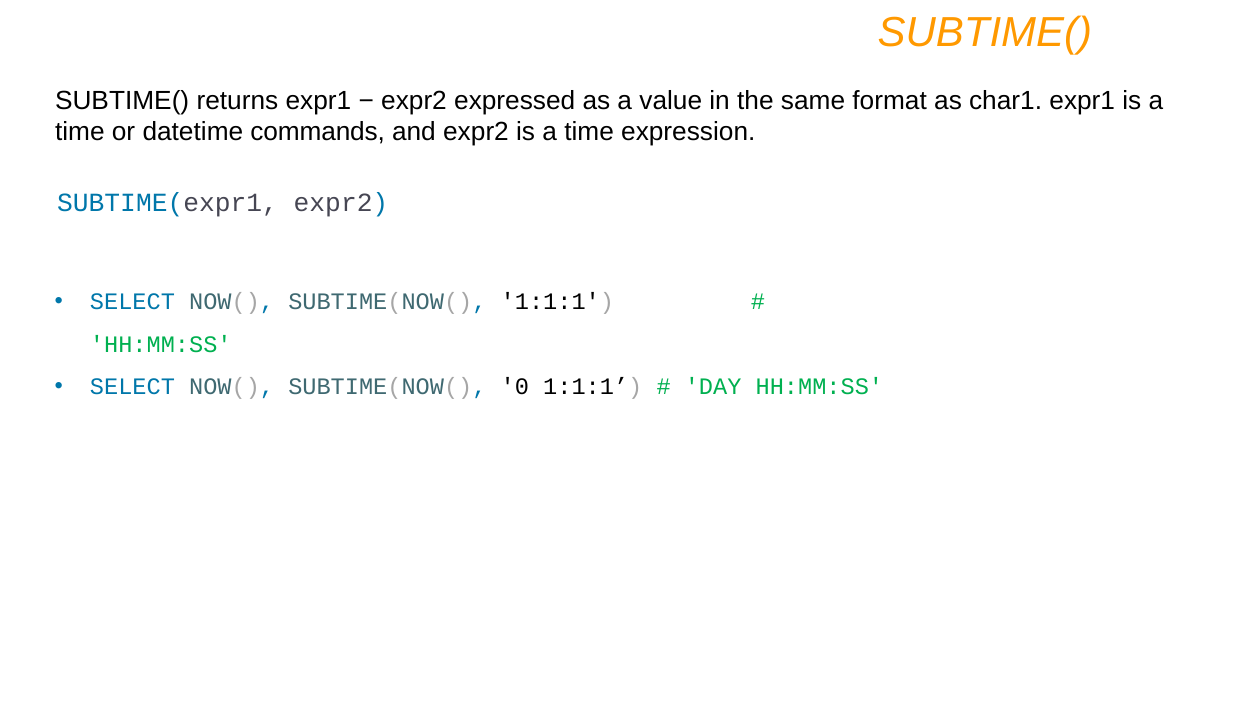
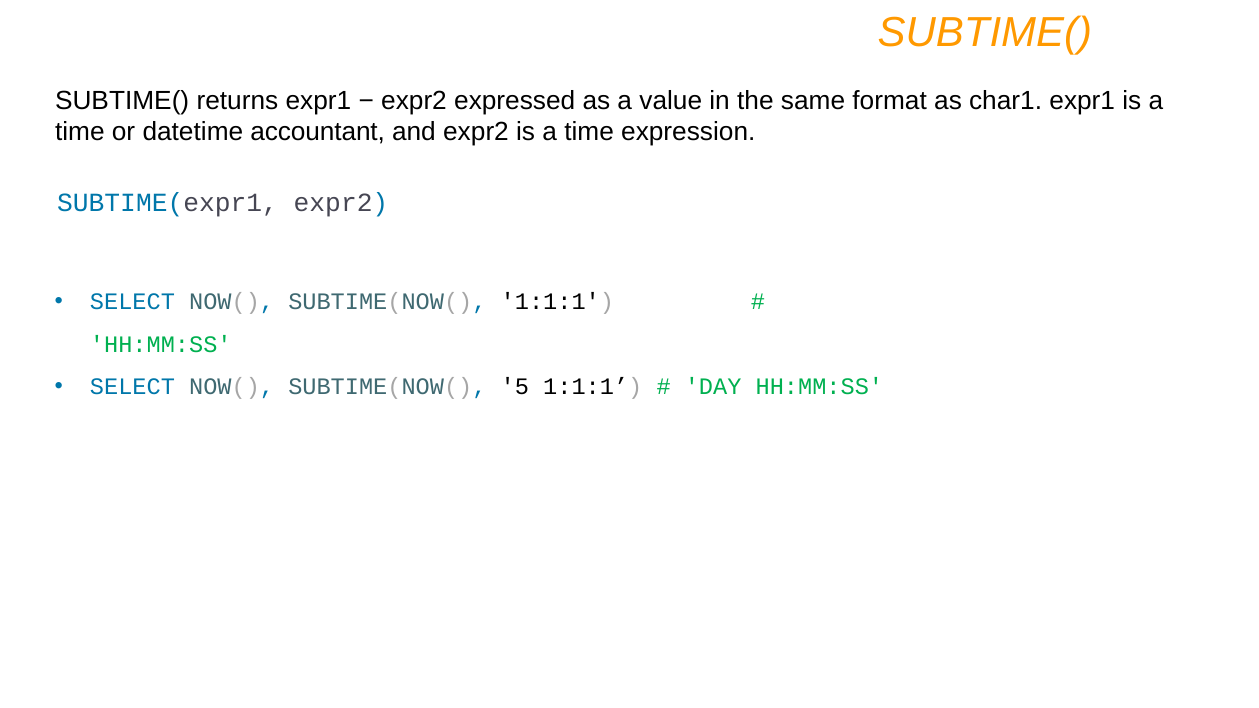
commands: commands -> accountant
0: 0 -> 5
